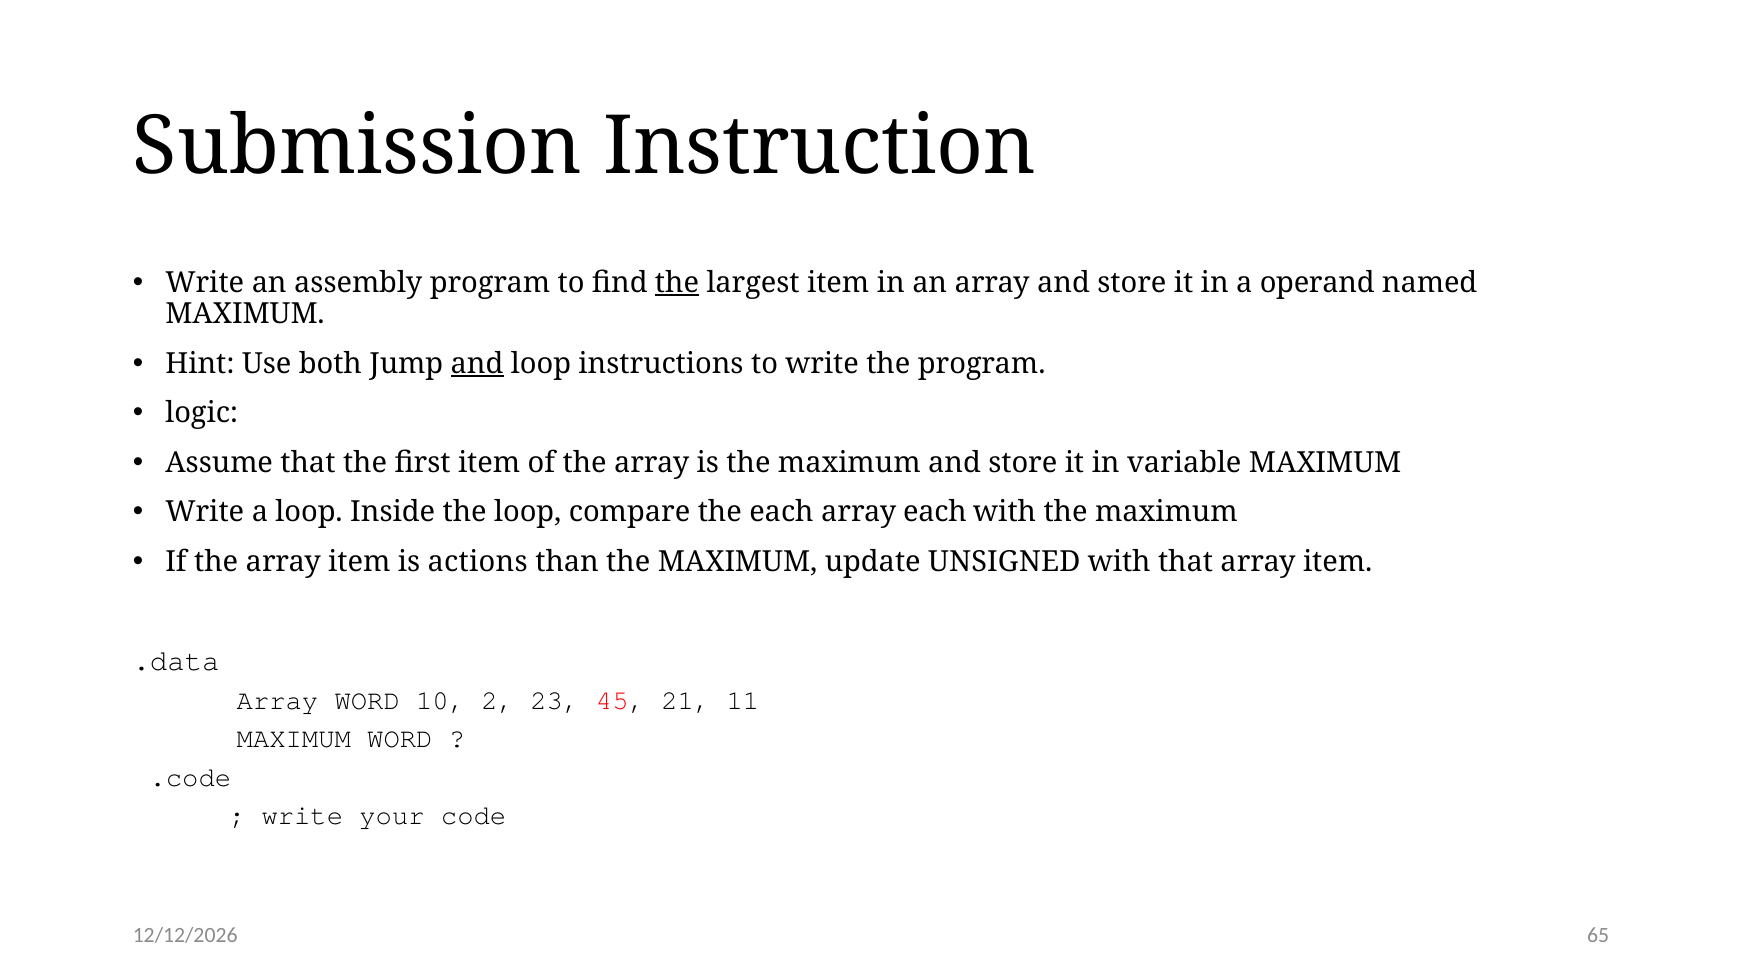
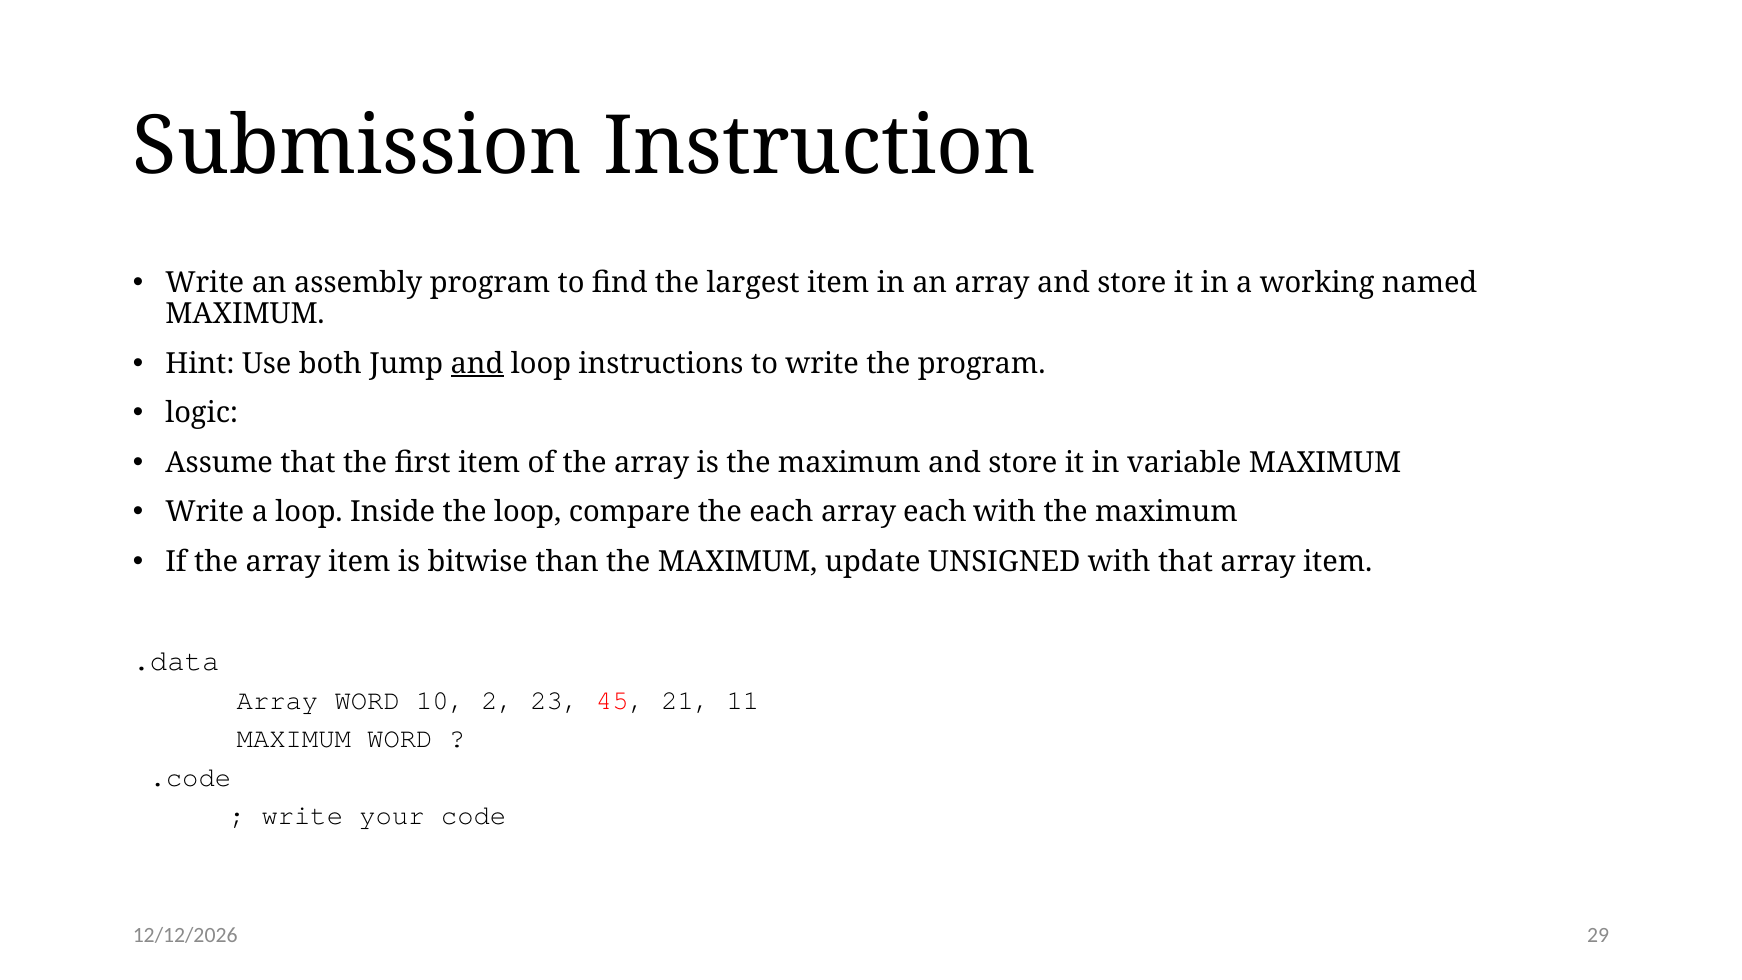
the at (677, 283) underline: present -> none
operand: operand -> working
actions: actions -> bitwise
65: 65 -> 29
